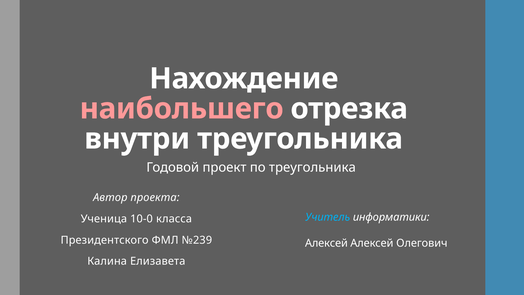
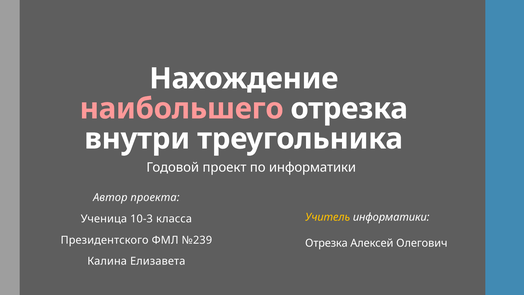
по треугольника: треугольника -> информатики
Учитель colour: light blue -> yellow
10-0: 10-0 -> 10-3
Алексей at (326, 243): Алексей -> Отрезка
